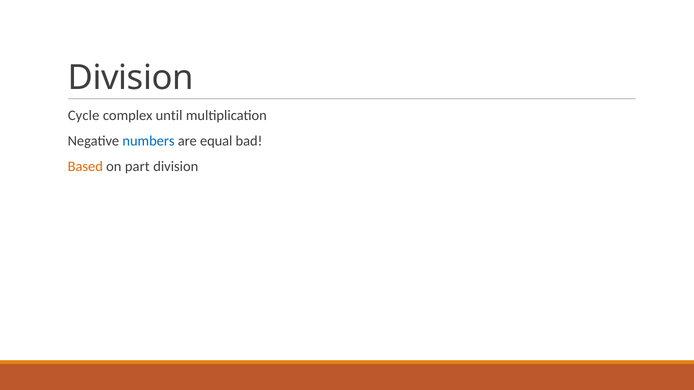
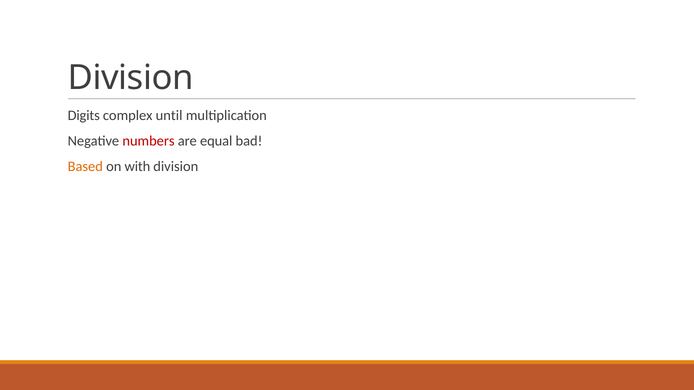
Cycle: Cycle -> Digits
numbers colour: blue -> red
part: part -> with
